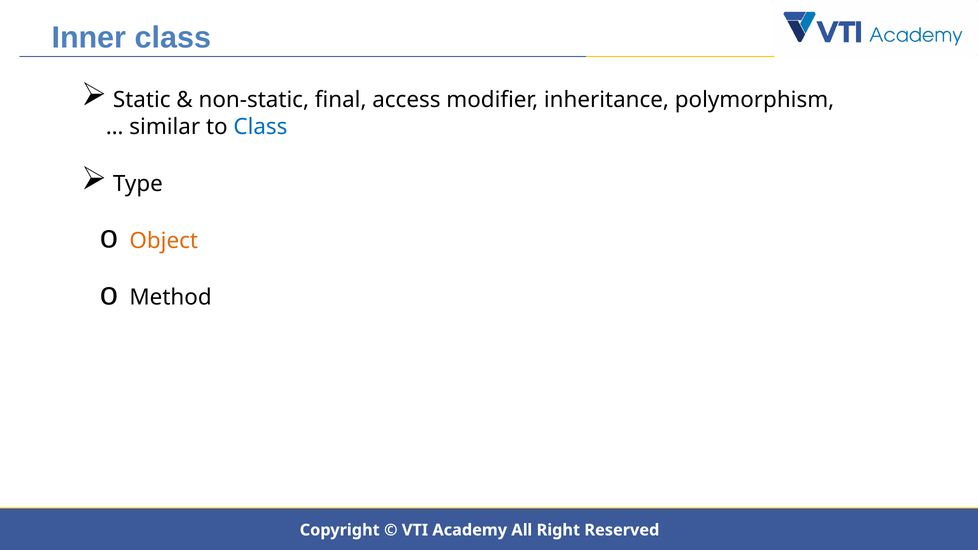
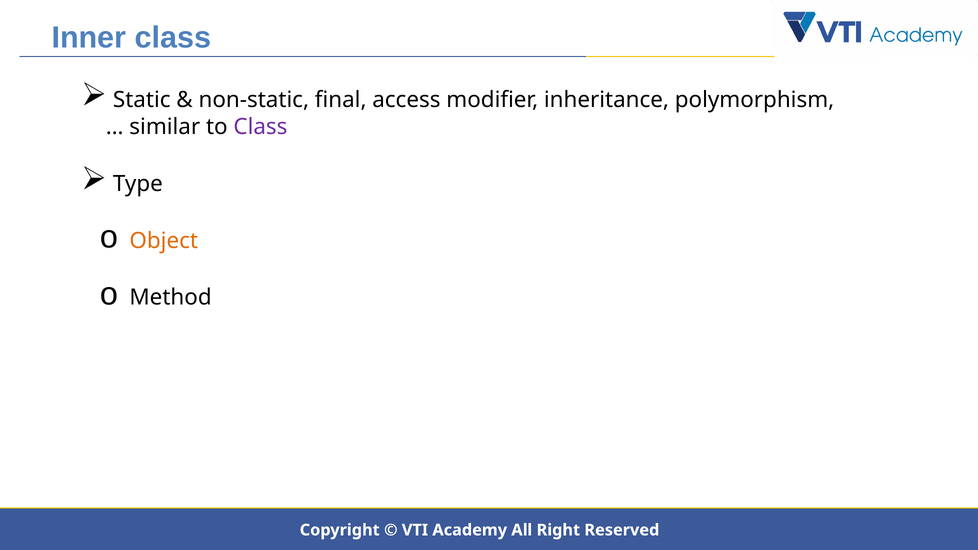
Class at (260, 127) colour: blue -> purple
